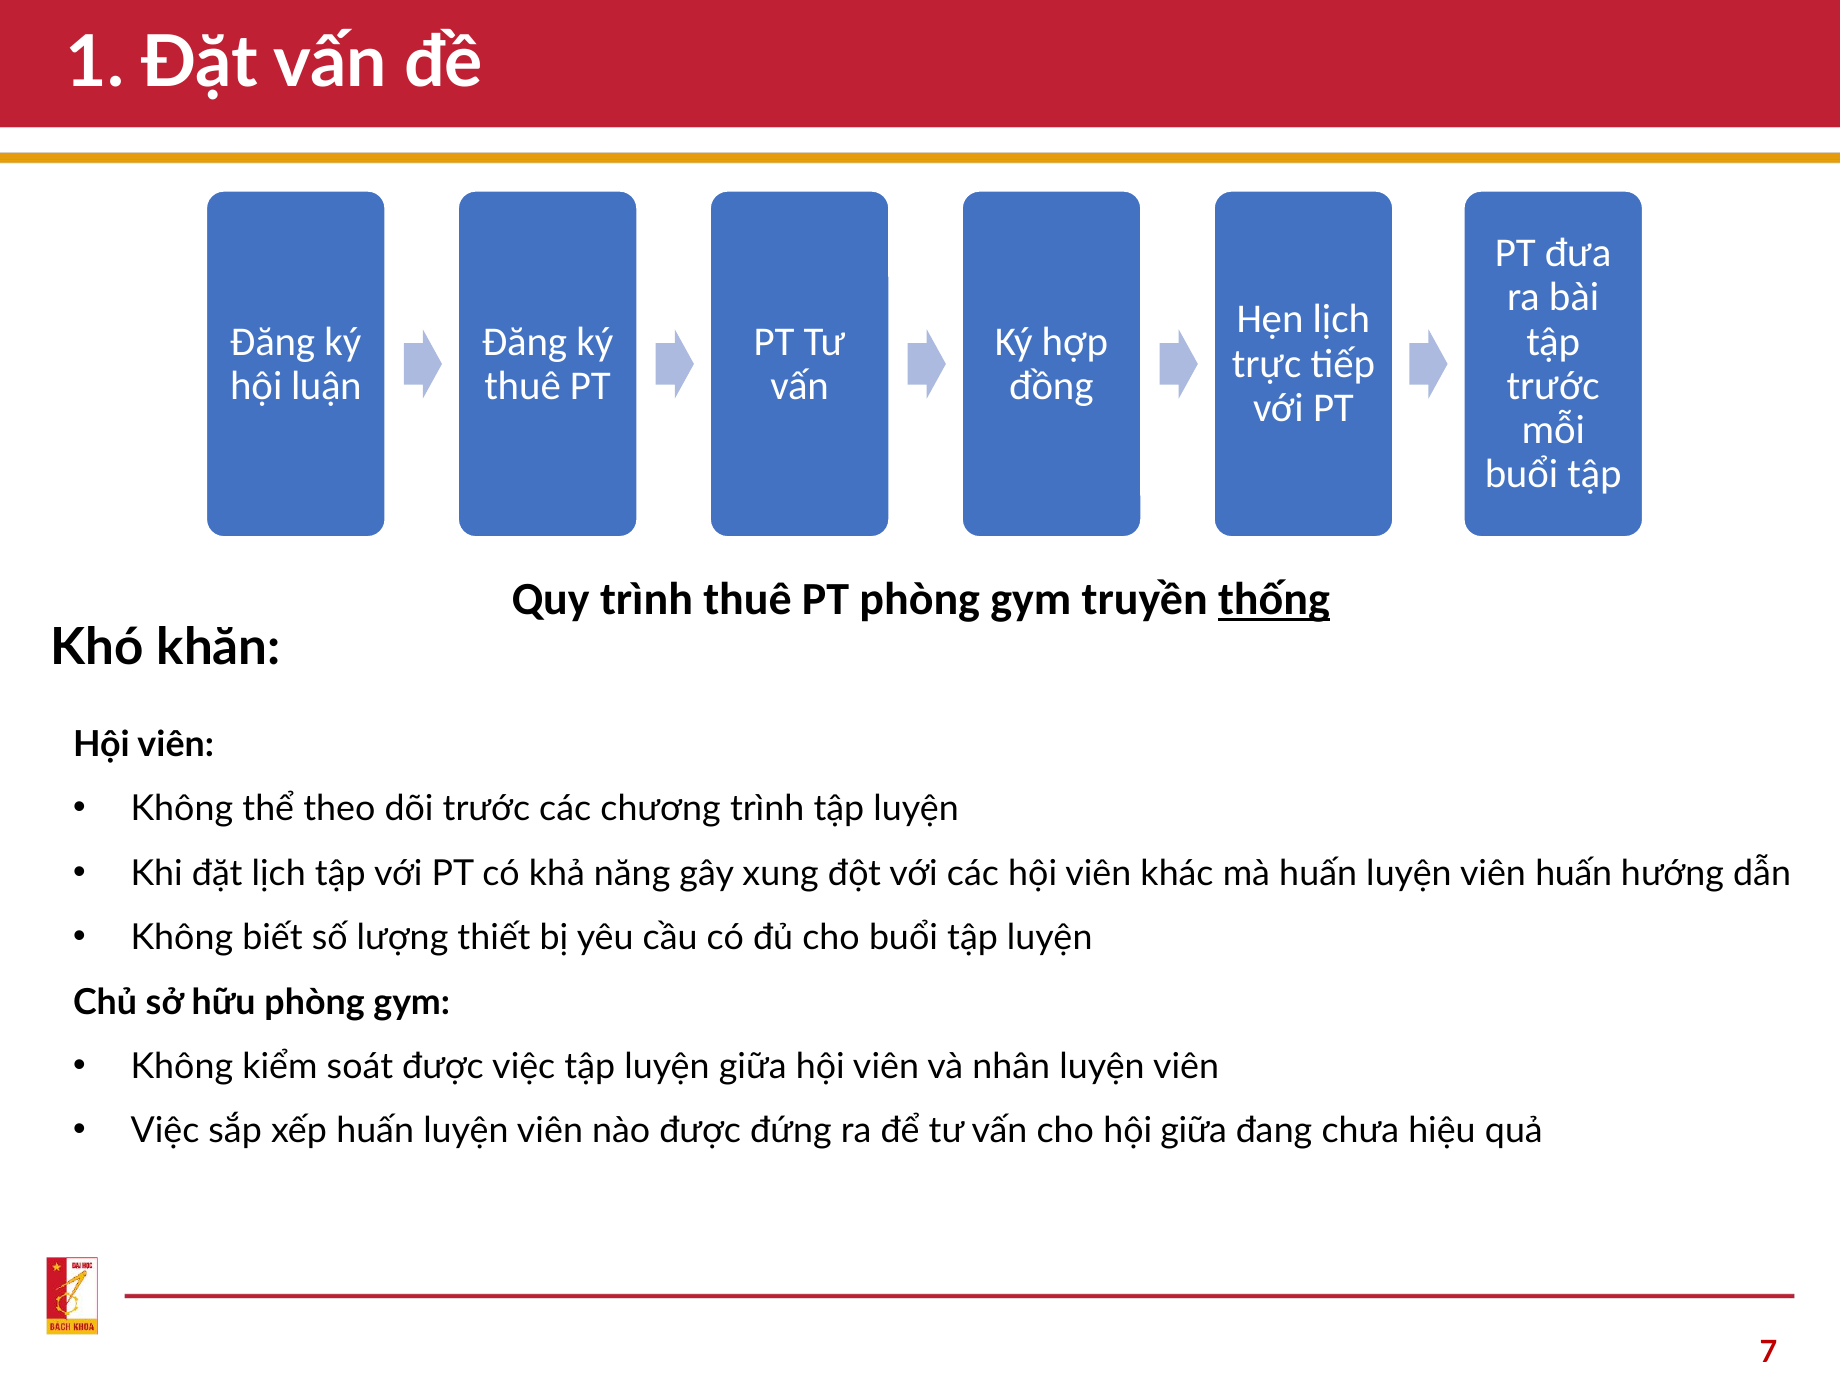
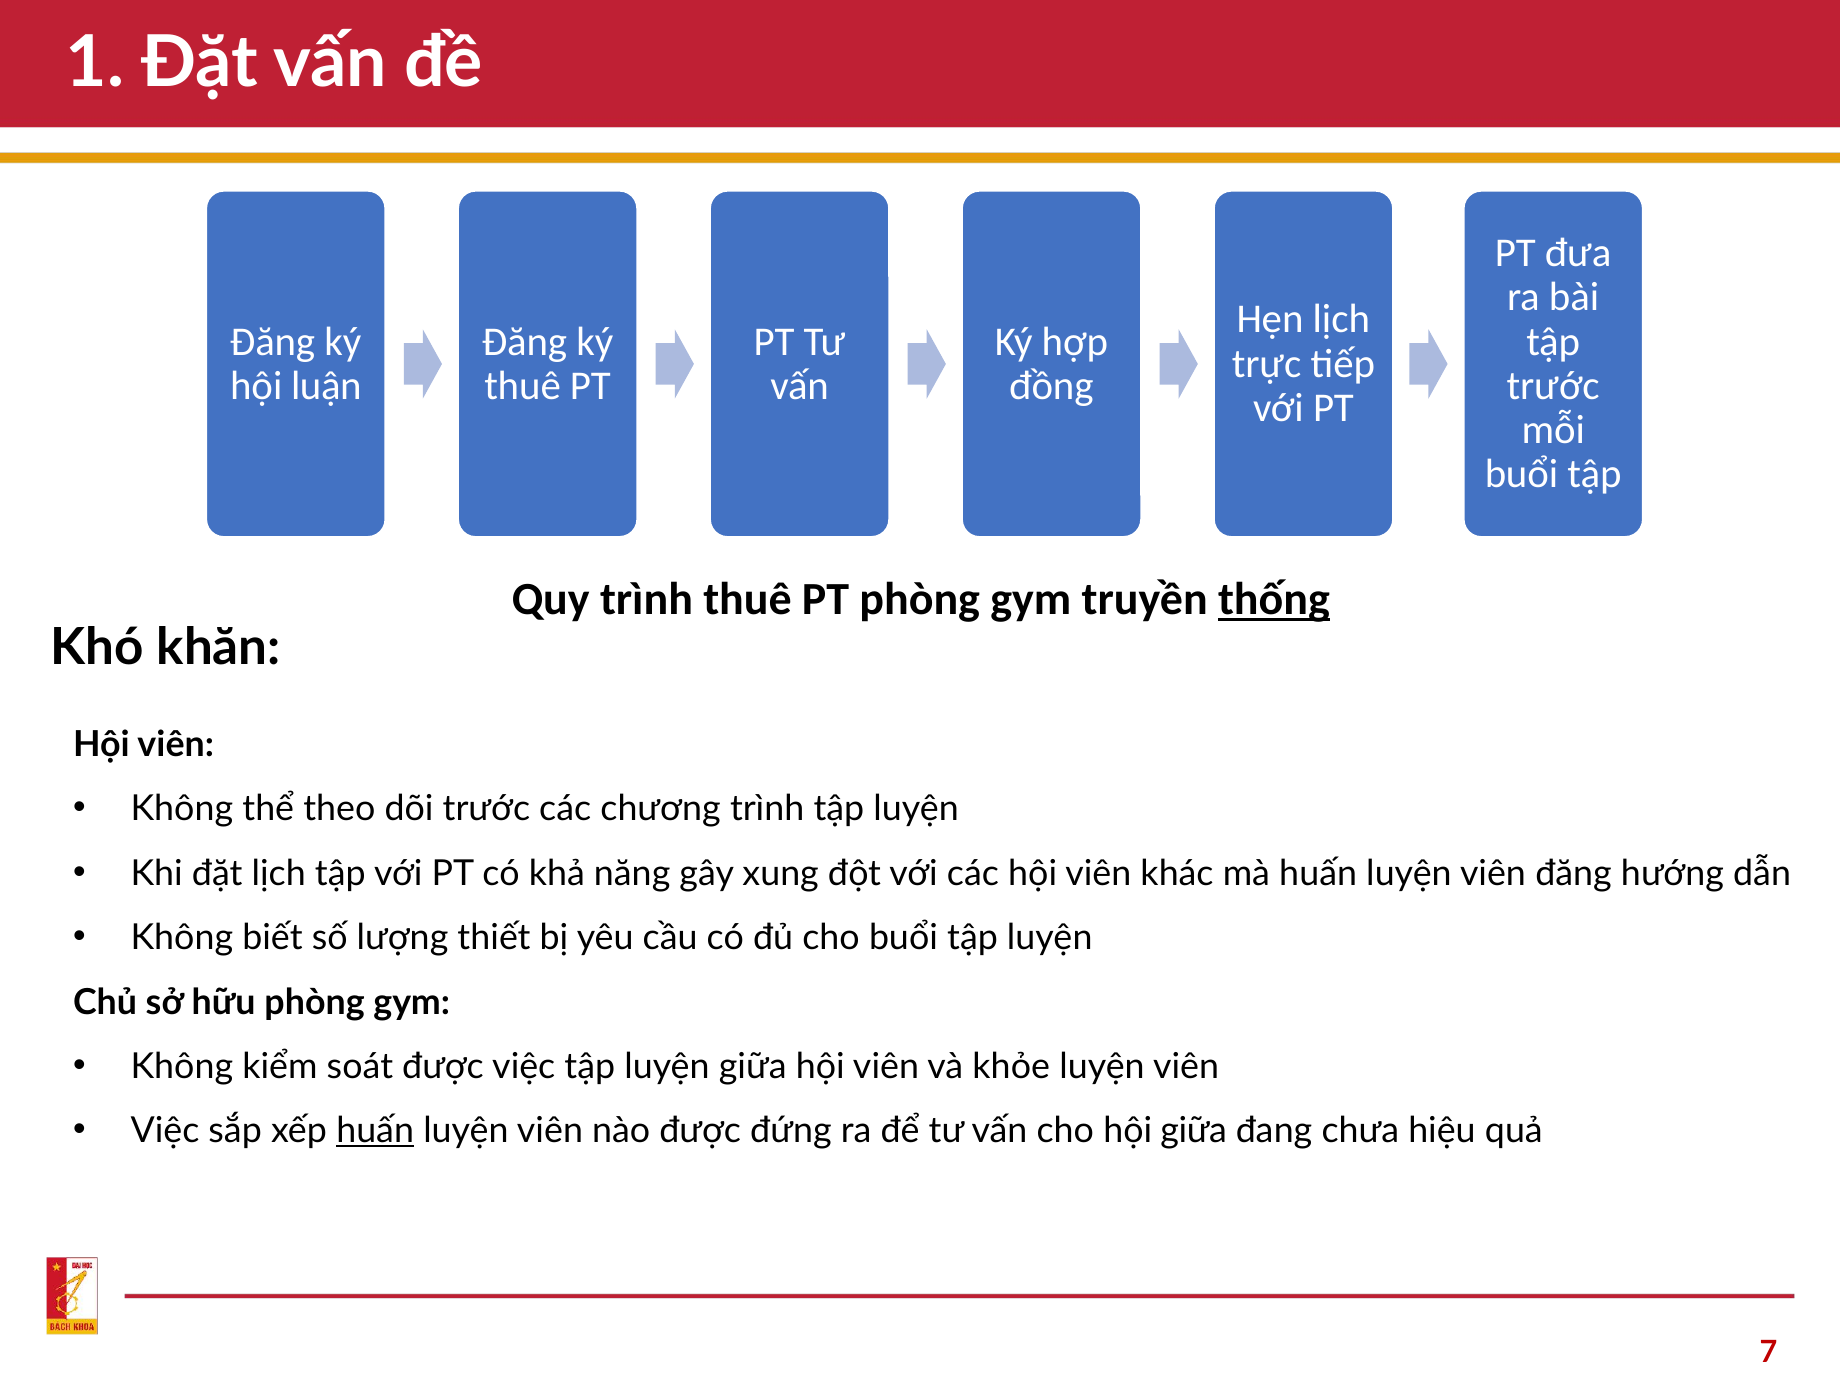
viên huấn: huấn -> đăng
nhân: nhân -> khỏe
huấn at (375, 1131) underline: none -> present
